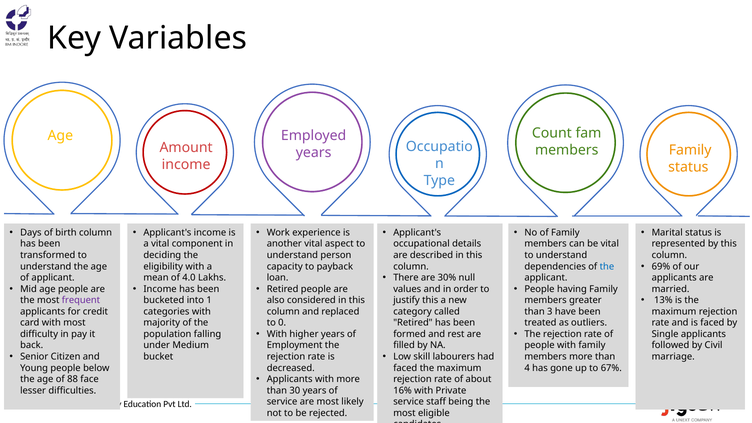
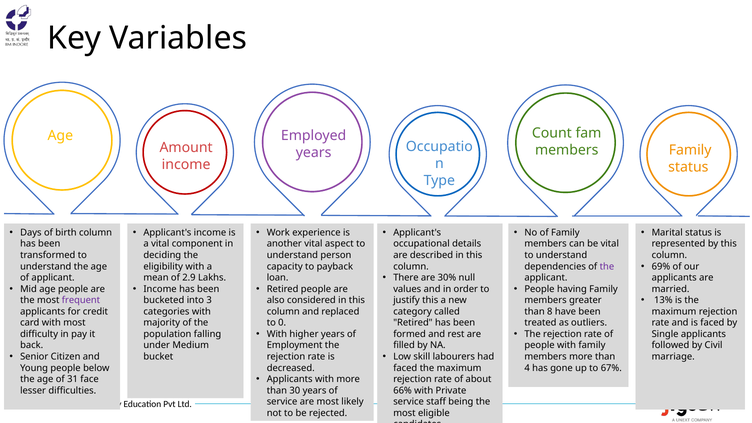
the at (607, 266) colour: blue -> purple
4.0: 4.0 -> 2.9
1: 1 -> 3
3: 3 -> 8
88: 88 -> 31
16%: 16% -> 66%
